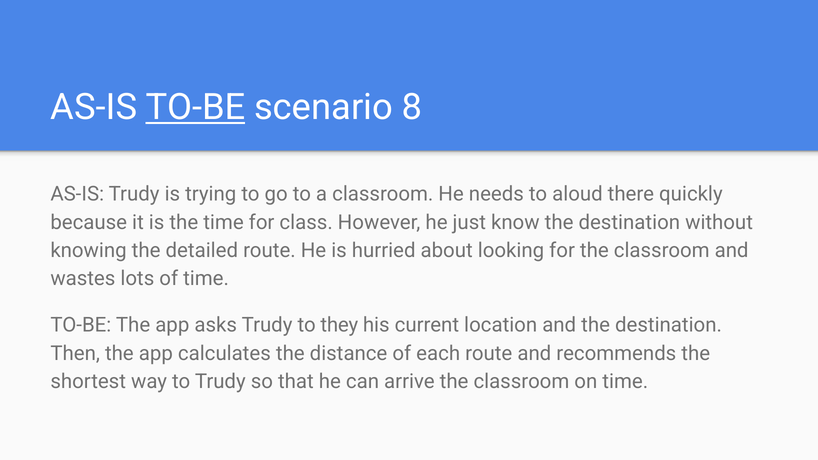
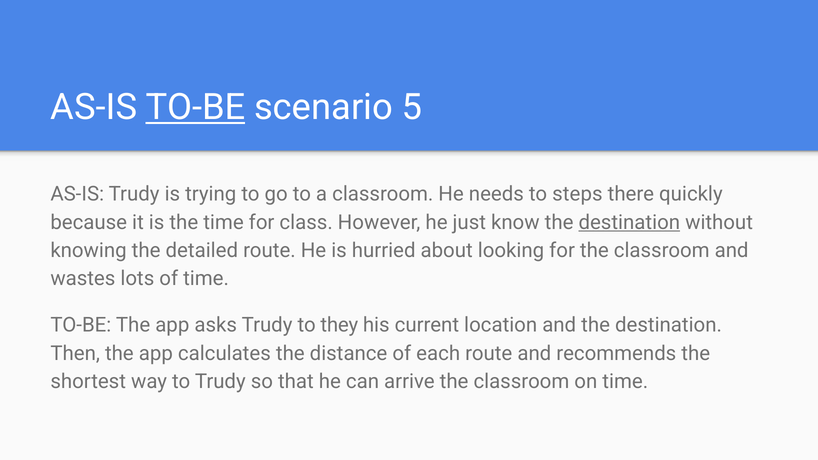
8: 8 -> 5
aloud: aloud -> steps
destination at (629, 222) underline: none -> present
